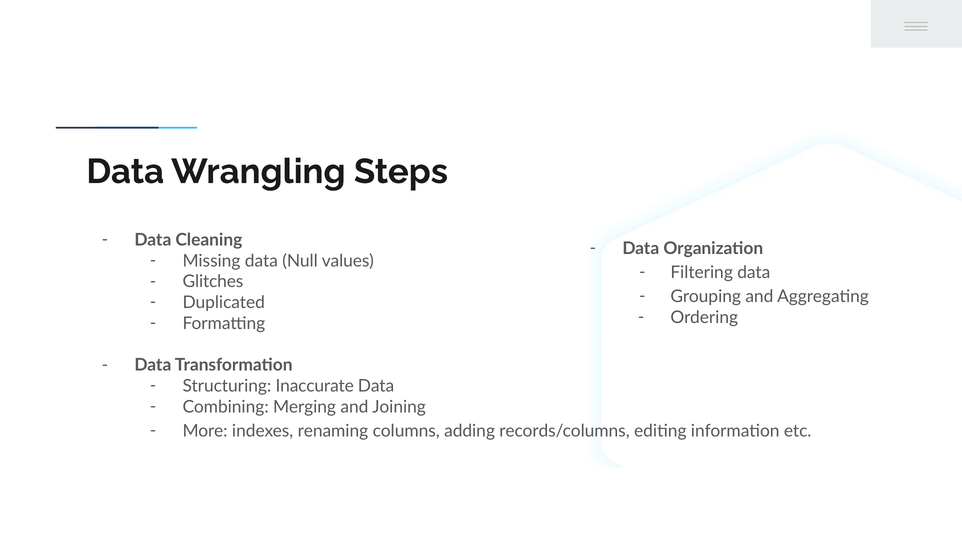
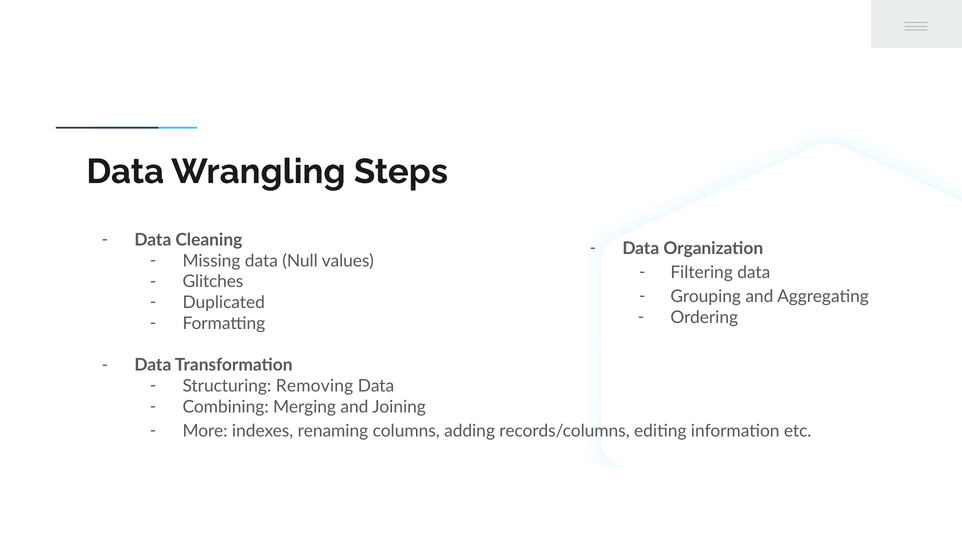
Inaccurate: Inaccurate -> Removing
